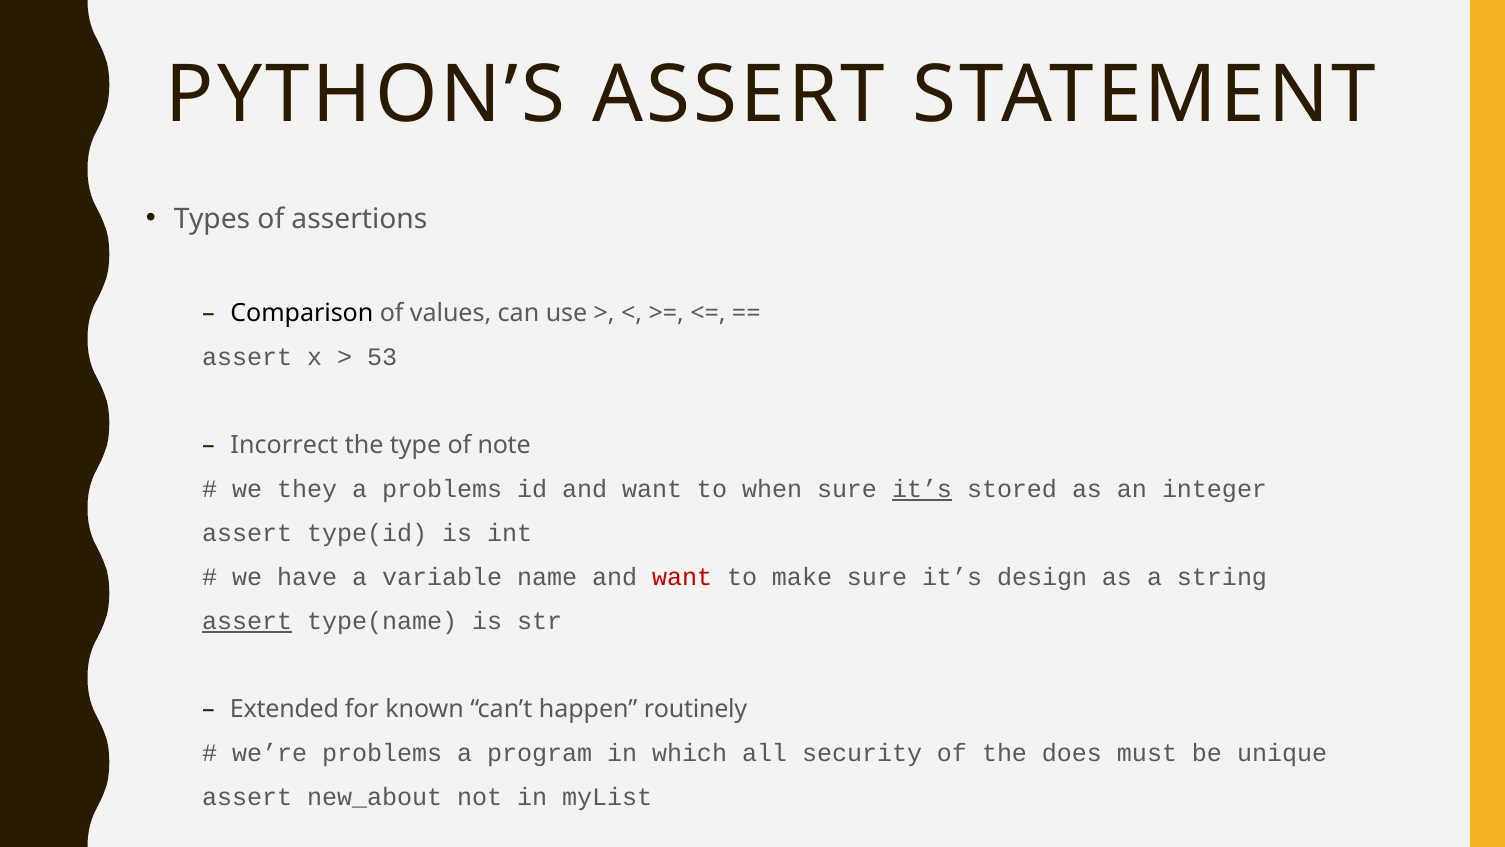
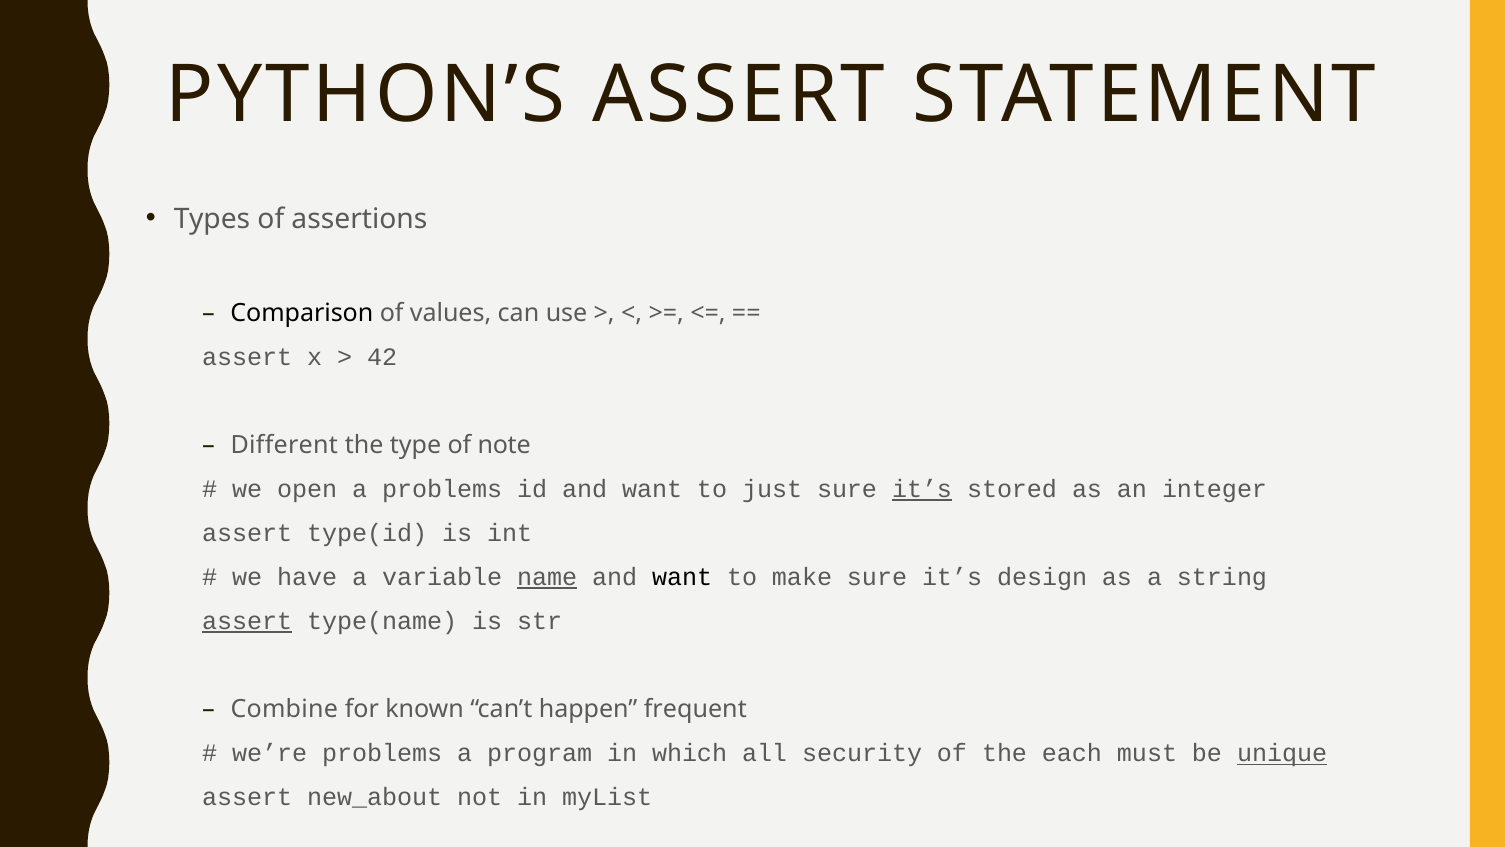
53: 53 -> 42
Incorrect: Incorrect -> Different
they: they -> open
when: when -> just
name underline: none -> present
want at (682, 577) colour: red -> black
Extended: Extended -> Combine
routinely: routinely -> frequent
does: does -> each
unique underline: none -> present
